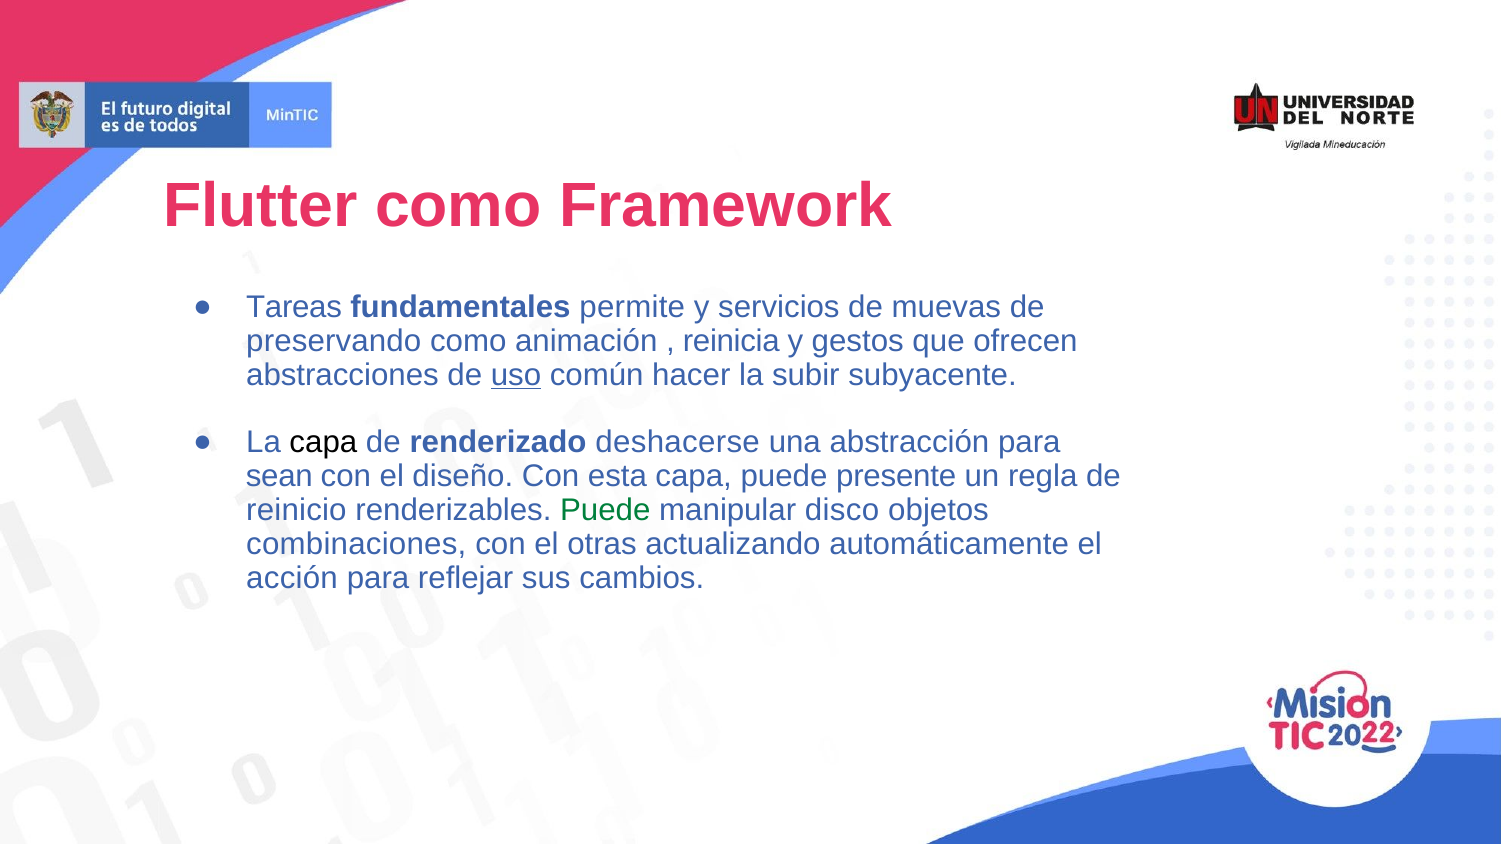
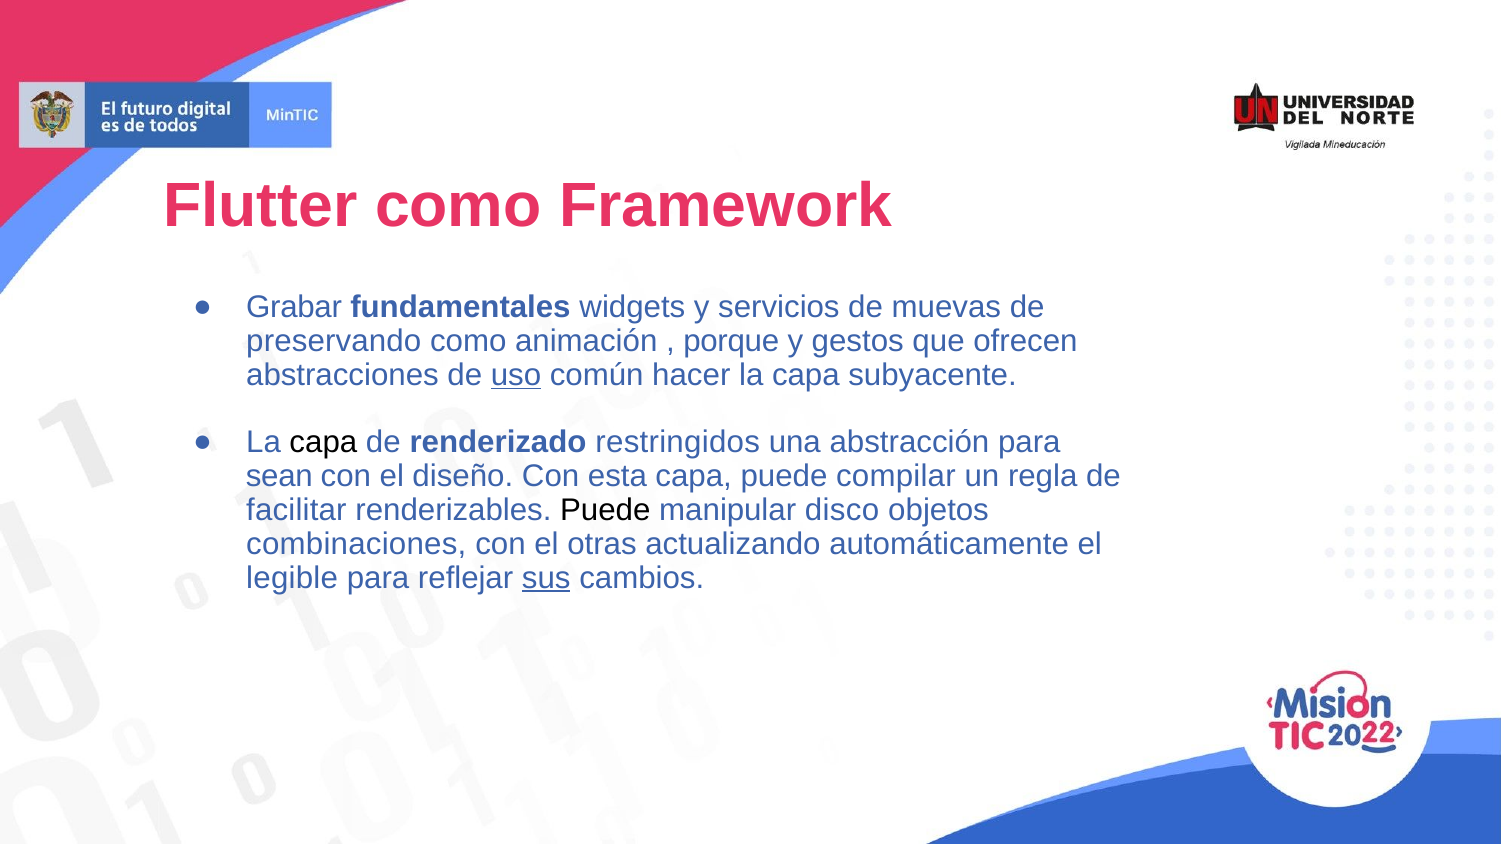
Tareas: Tareas -> Grabar
permite: permite -> widgets
reinicia: reinicia -> porque
subir at (806, 375): subir -> capa
deshacerse: deshacerse -> restringidos
presente: presente -> compilar
reinicio: reinicio -> facilitar
Puede at (605, 510) colour: green -> black
acción: acción -> legible
sus underline: none -> present
